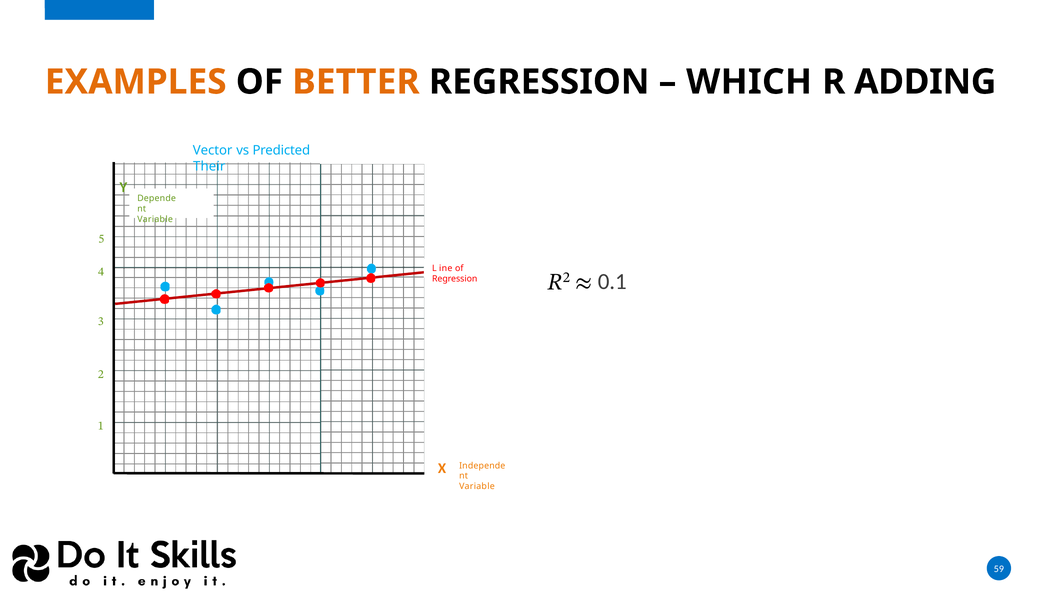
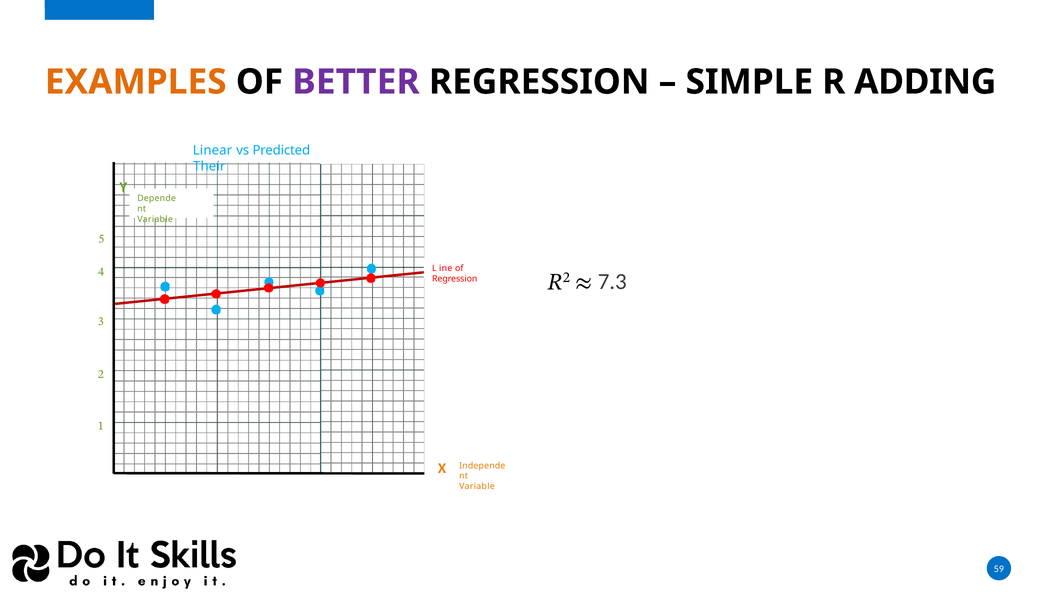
BETTER colour: orange -> purple
WHICH: WHICH -> SIMPLE
Vector: Vector -> Linear
0.1: 0.1 -> 7.3
